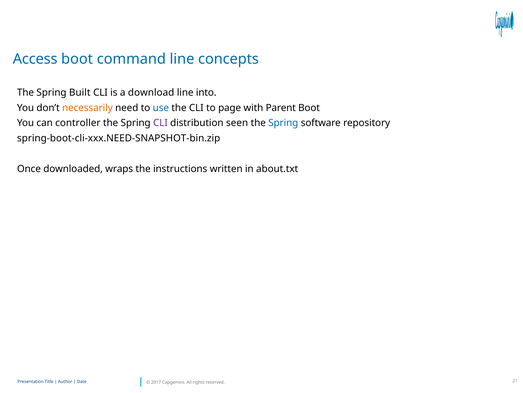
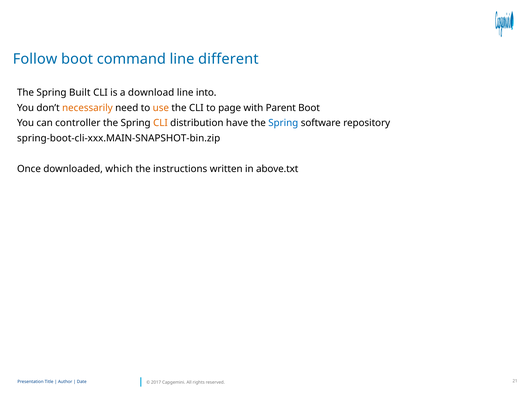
Access: Access -> Follow
concepts: concepts -> different
use colour: blue -> orange
CLI at (160, 123) colour: purple -> orange
seen: seen -> have
spring-boot-cli-xxx.NEED-SNAPSHOT-bin.zip: spring-boot-cli-xxx.NEED-SNAPSHOT-bin.zip -> spring-boot-cli-xxx.MAIN-SNAPSHOT-bin.zip
wraps: wraps -> which
about.txt: about.txt -> above.txt
